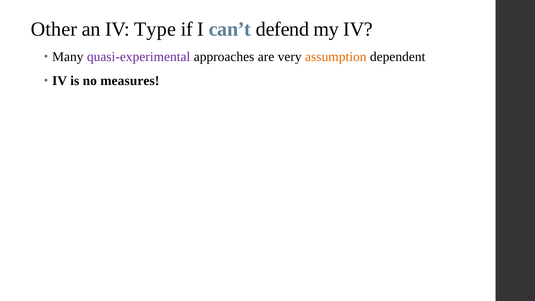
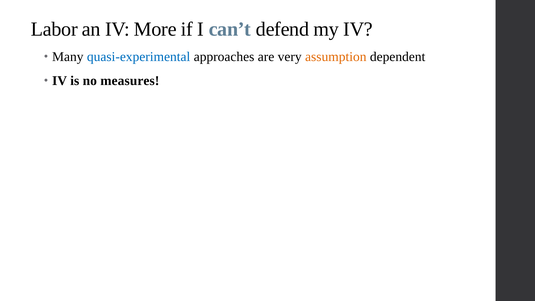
Other: Other -> Labor
Type: Type -> More
quasi-experimental colour: purple -> blue
